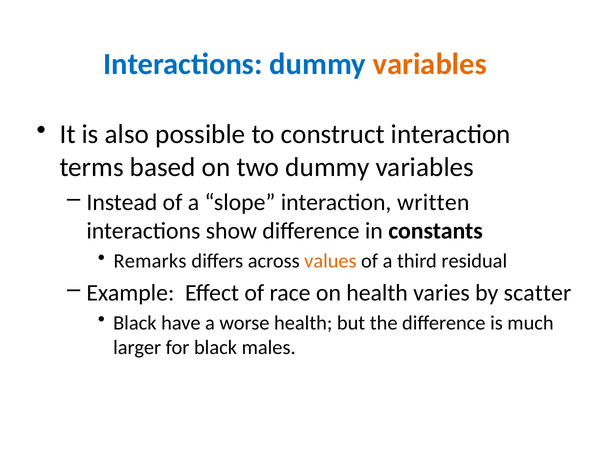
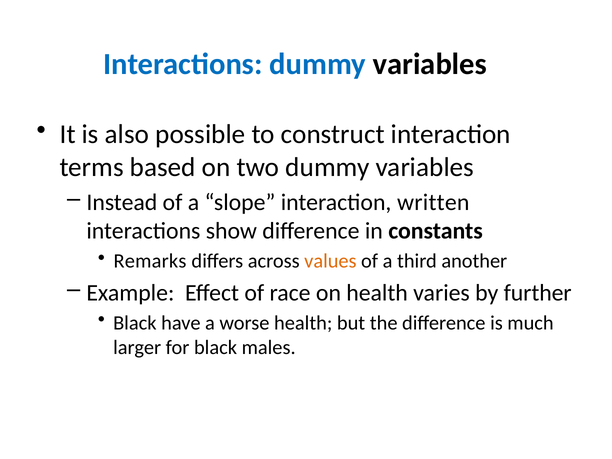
variables at (430, 64) colour: orange -> black
residual: residual -> another
scatter: scatter -> further
